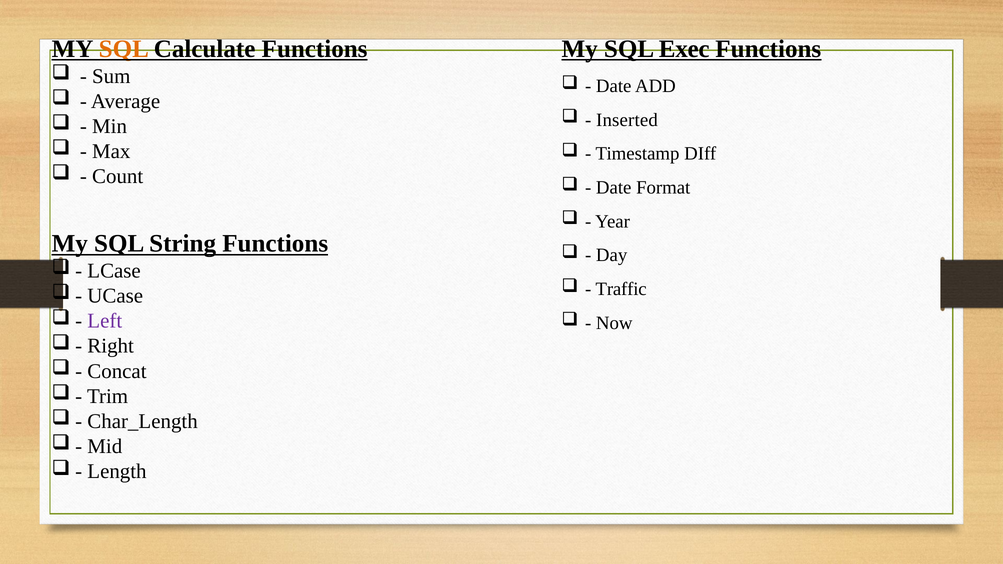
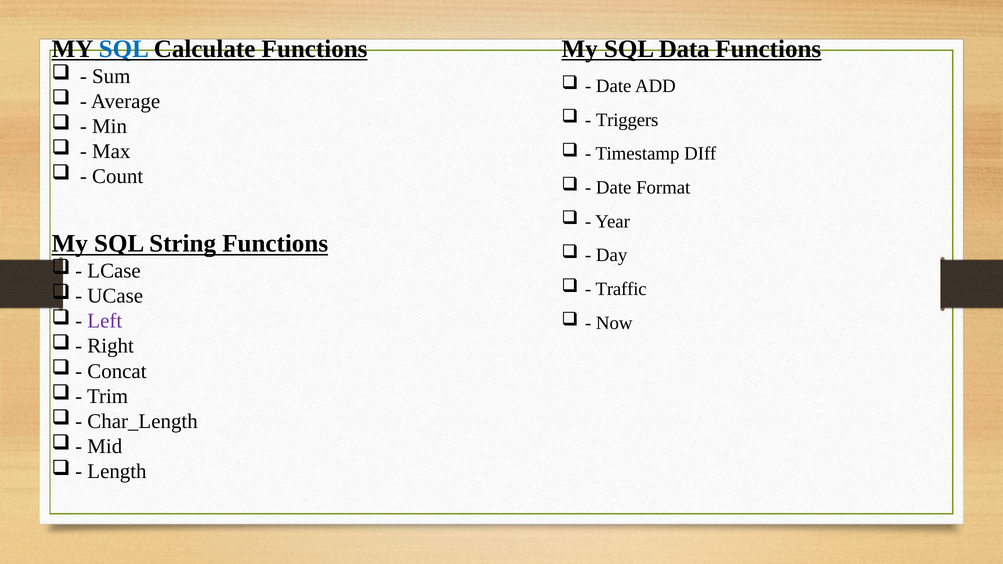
Exec: Exec -> Data
SQL at (124, 49) colour: orange -> blue
Inserted: Inserted -> Triggers
